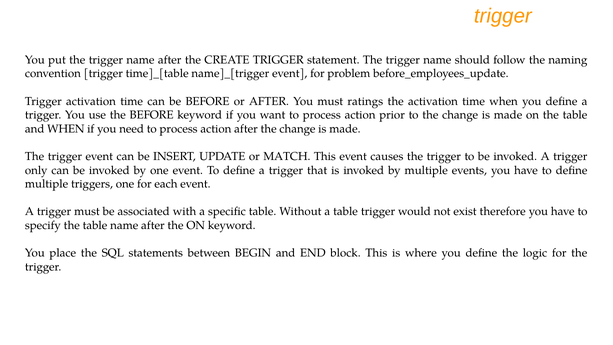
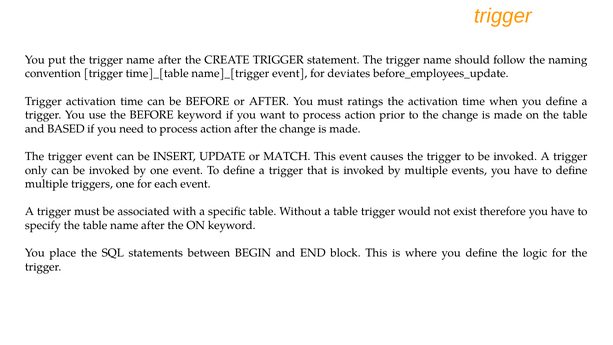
problem: problem -> deviates
and WHEN: WHEN -> BASED
